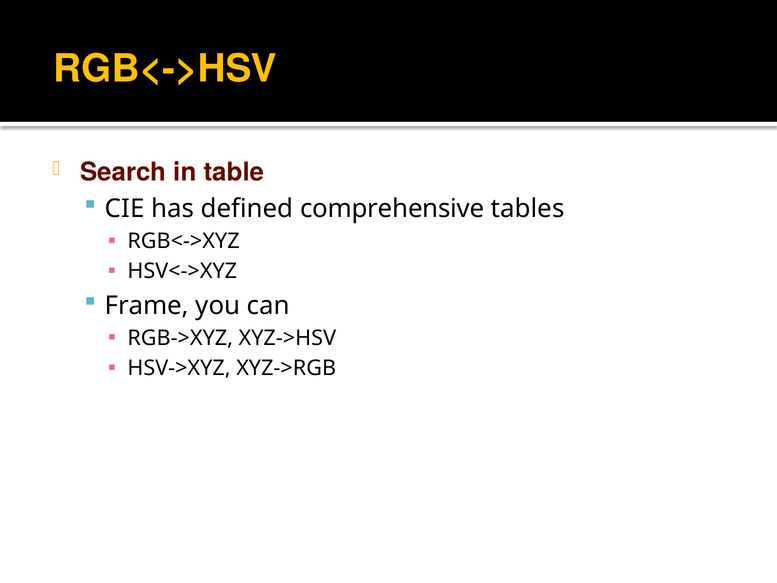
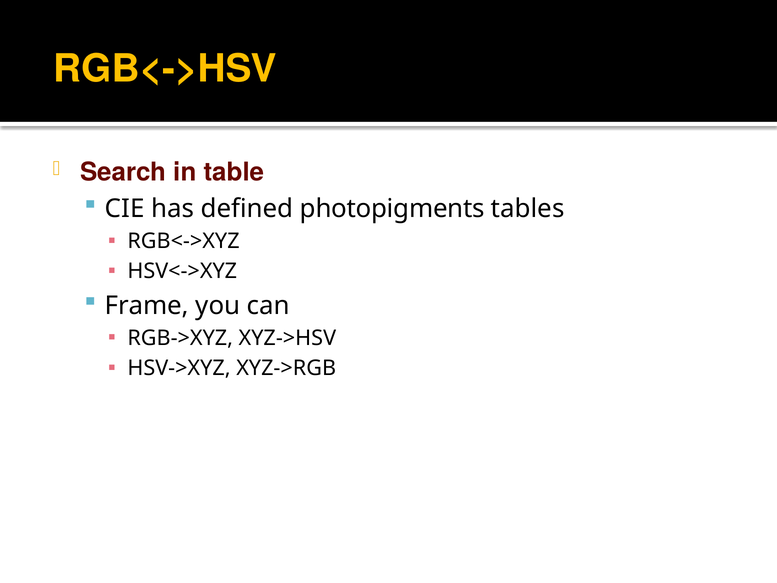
comprehensive: comprehensive -> photopigments
